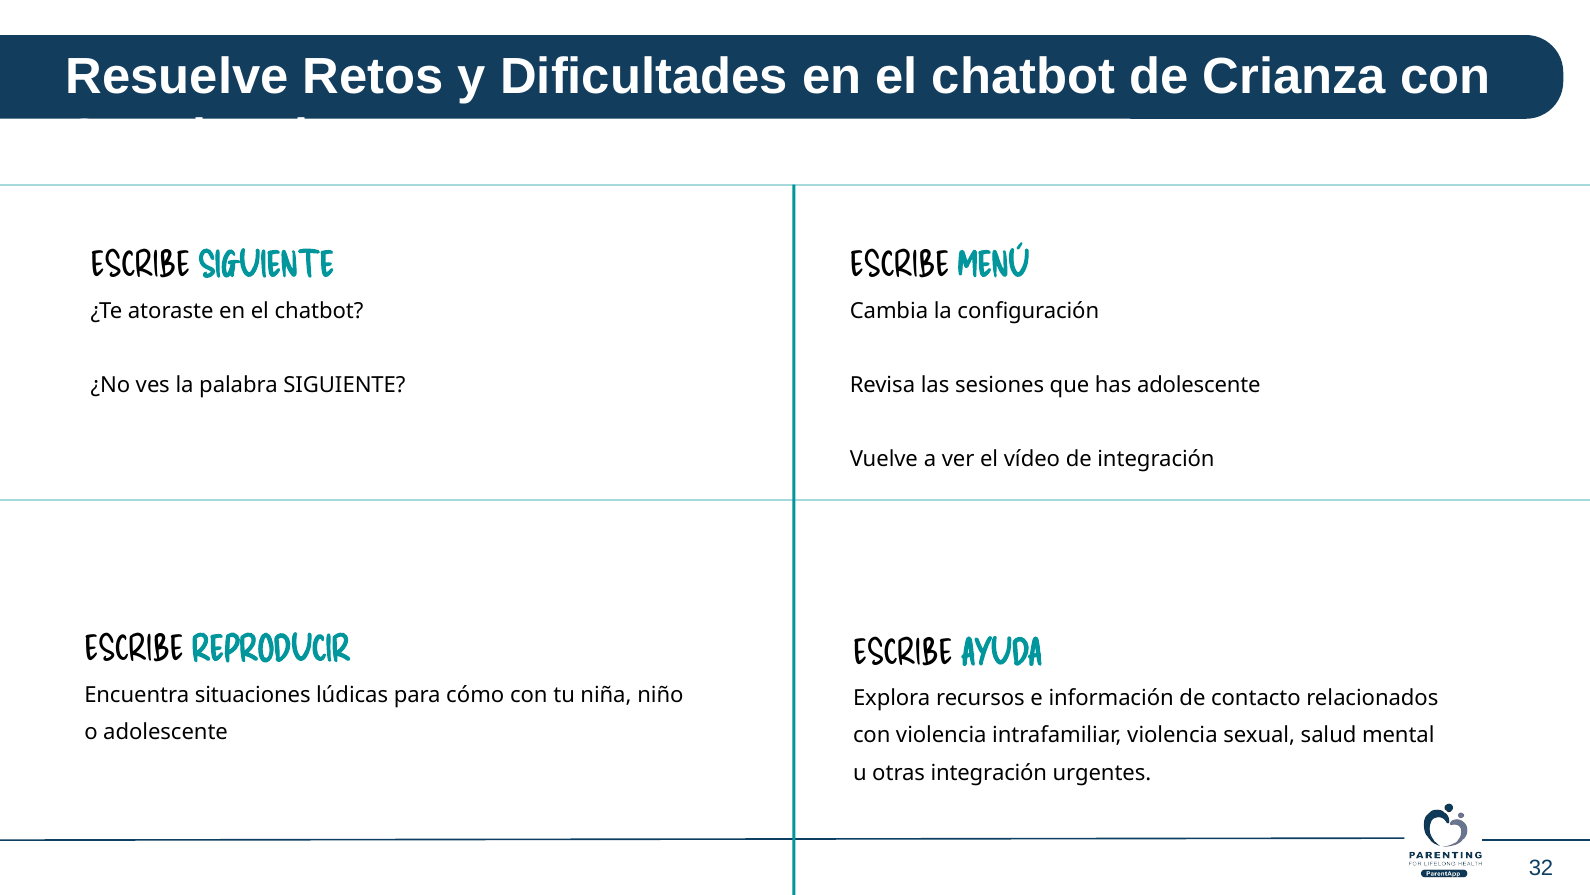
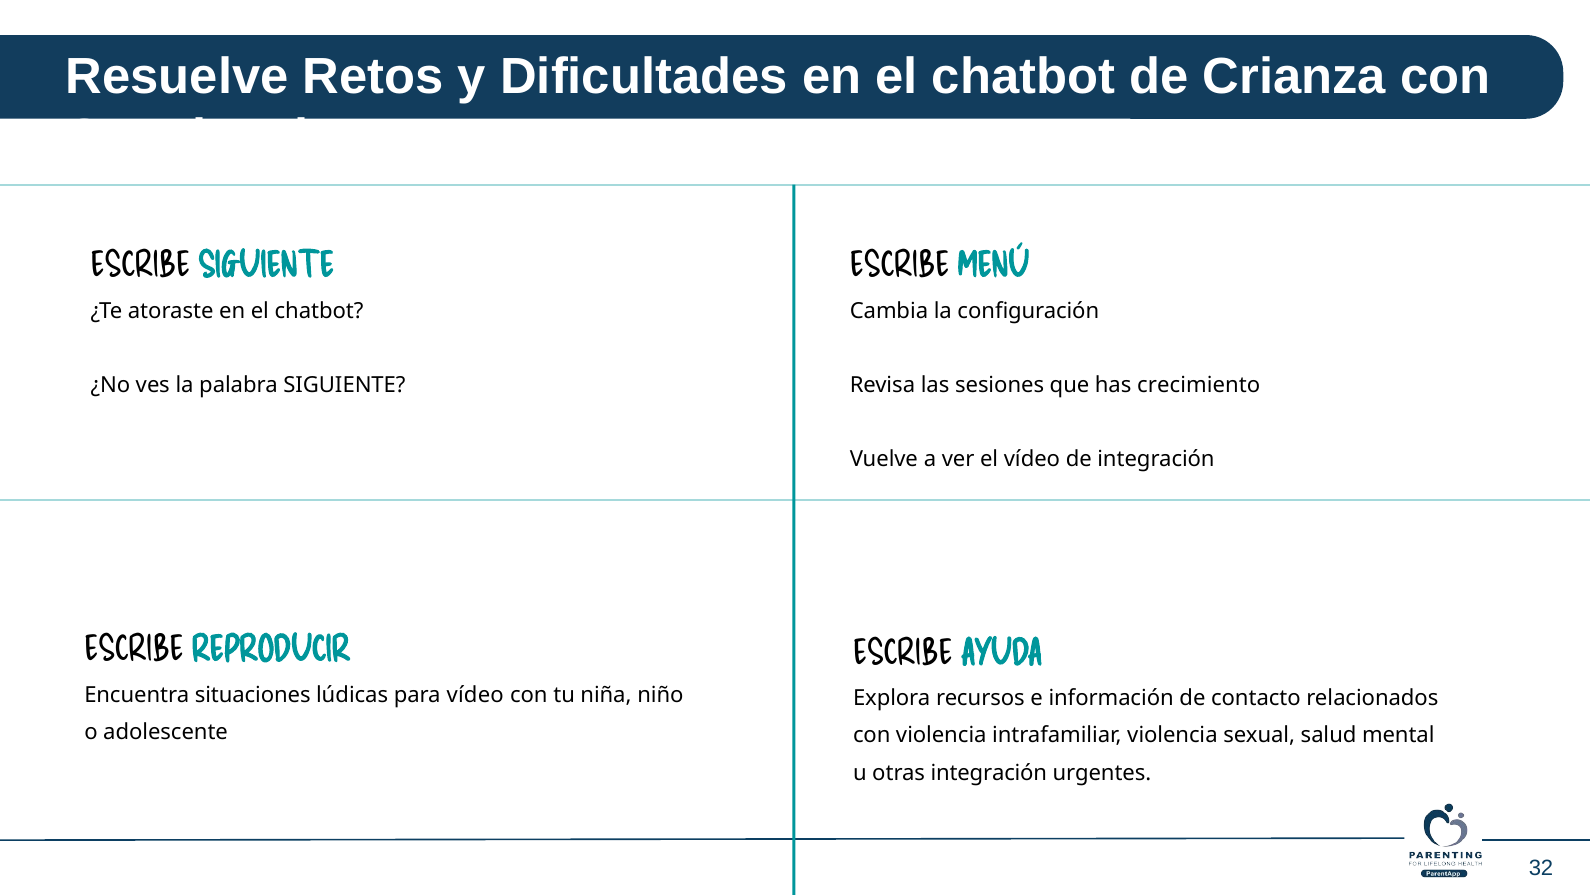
has adolescente: adolescente -> crecimiento
para cómo: cómo -> vídeo
